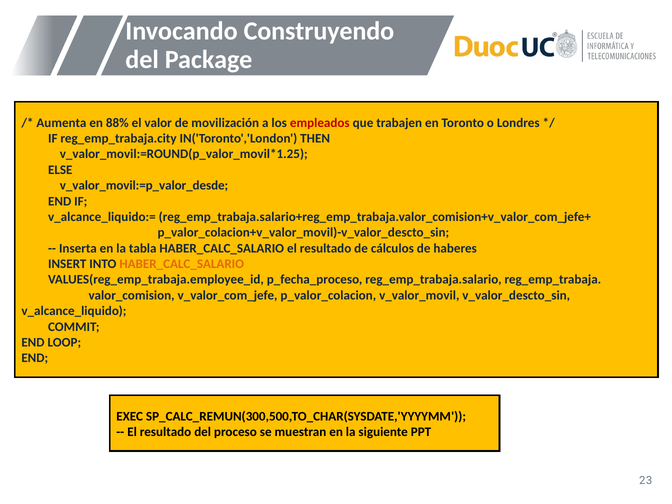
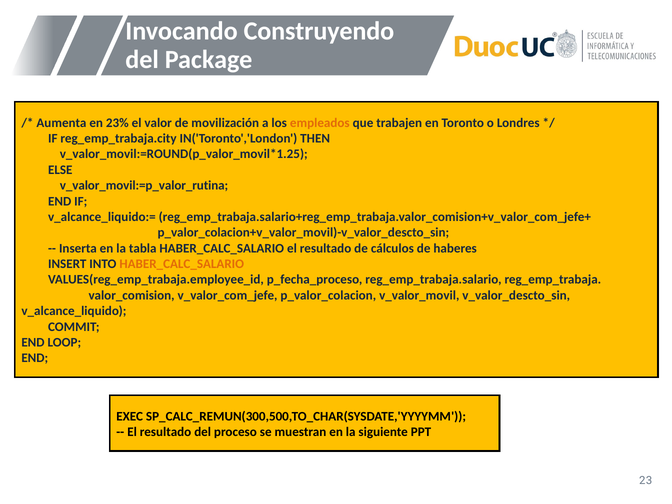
88%: 88% -> 23%
empleados colour: red -> orange
v_valor_movil:=p_valor_desde: v_valor_movil:=p_valor_desde -> v_valor_movil:=p_valor_rutina
